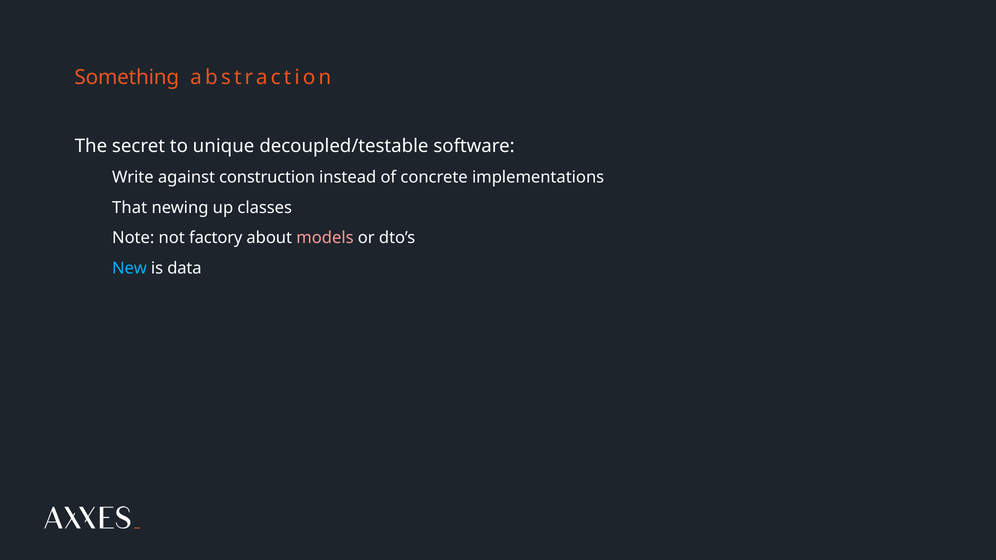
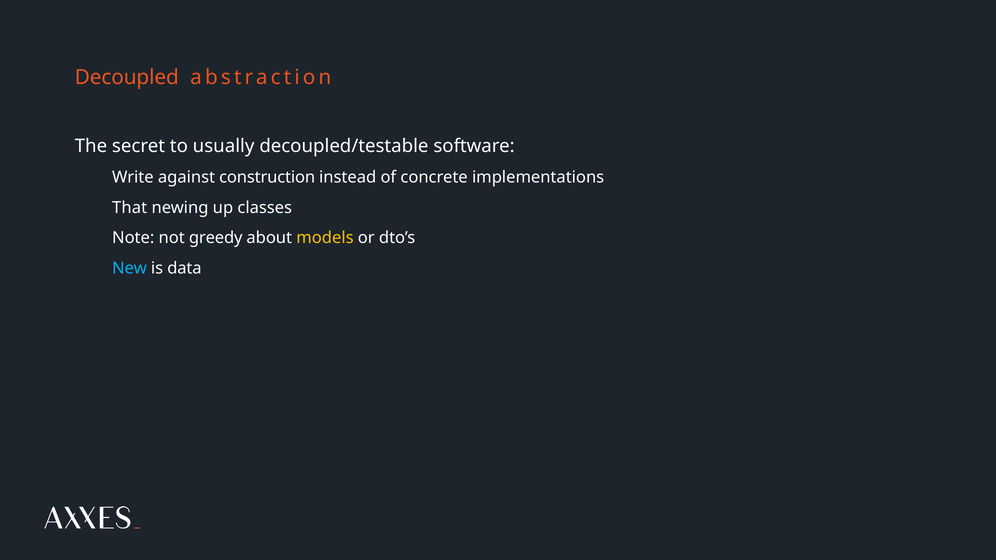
Something: Something -> Decoupled
unique: unique -> usually
factory: factory -> greedy
models colour: pink -> yellow
